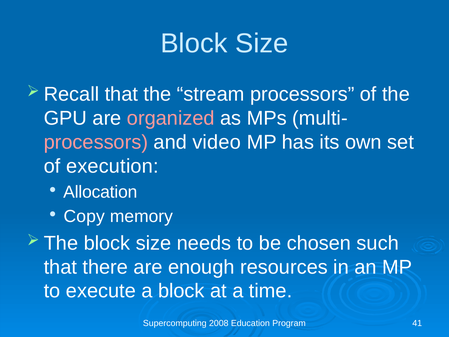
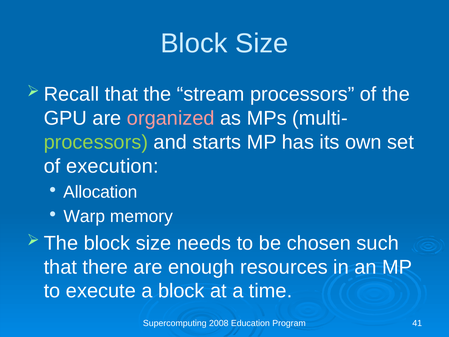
processors at (96, 142) colour: pink -> light green
video: video -> starts
Copy: Copy -> Warp
